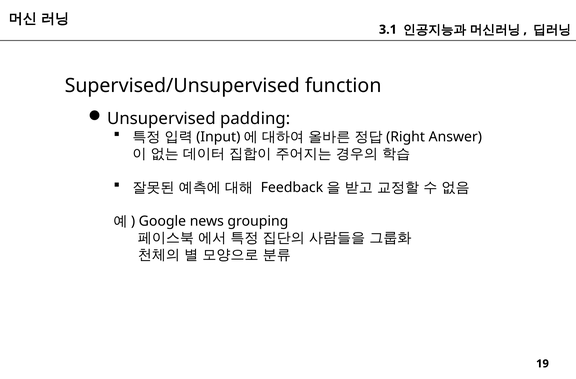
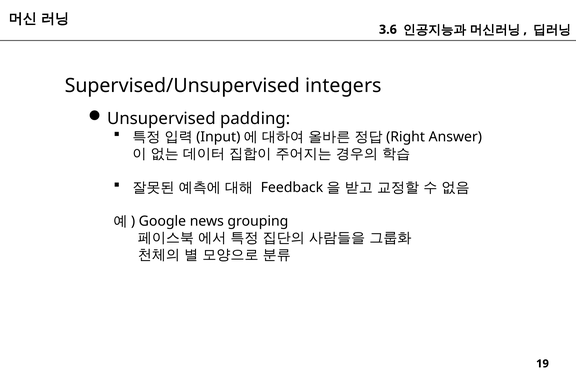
3.1: 3.1 -> 3.6
function: function -> integers
